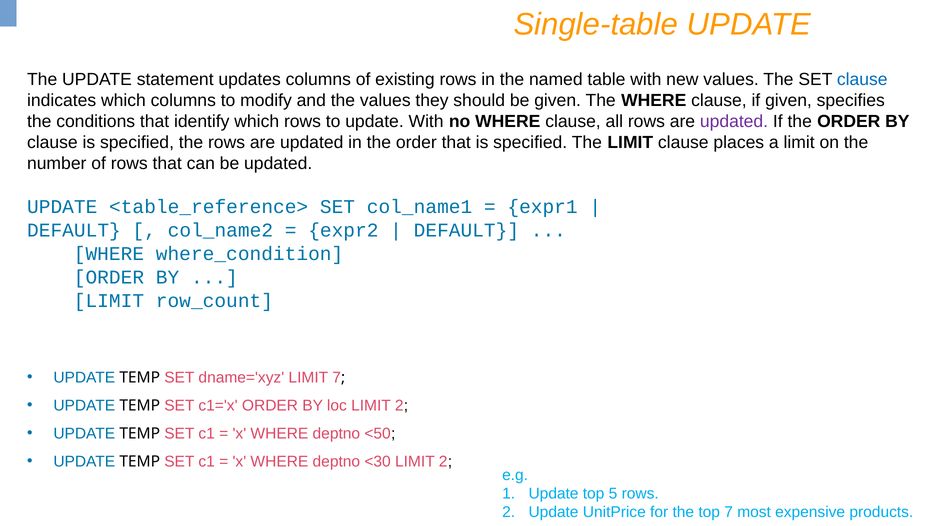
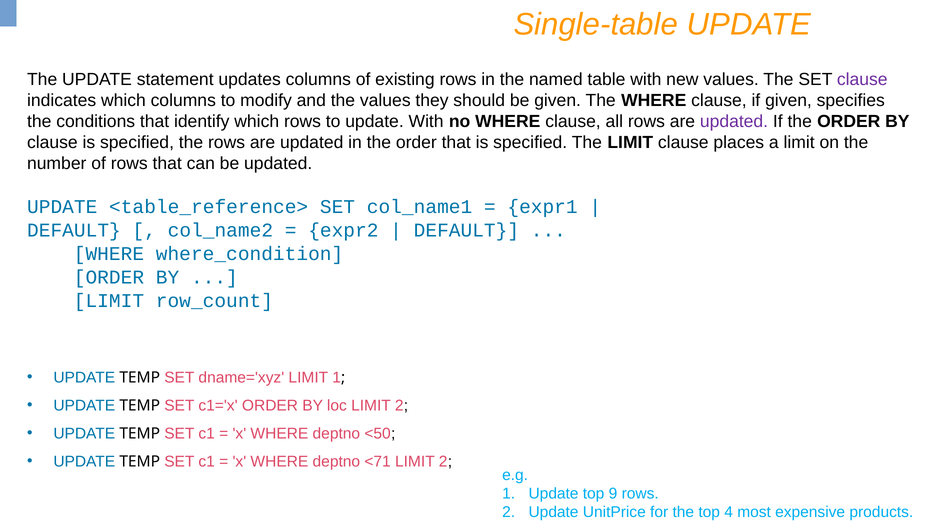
clause at (862, 79) colour: blue -> purple
LIMIT 7: 7 -> 1
<30: <30 -> <71
5: 5 -> 9
top 7: 7 -> 4
